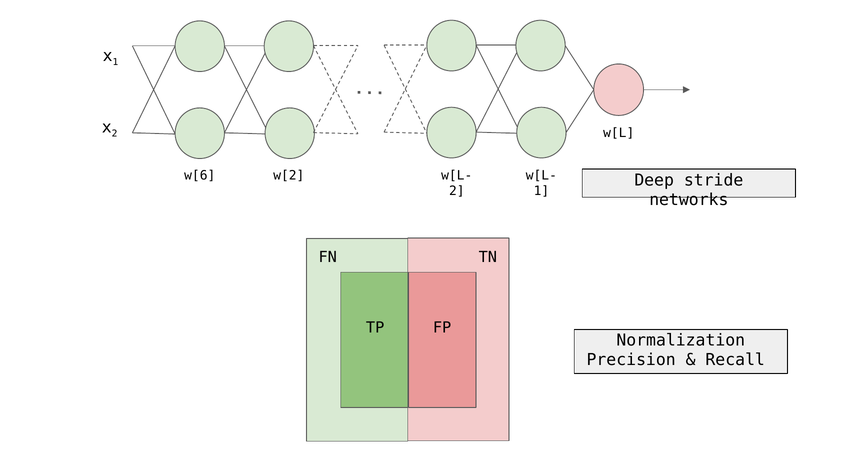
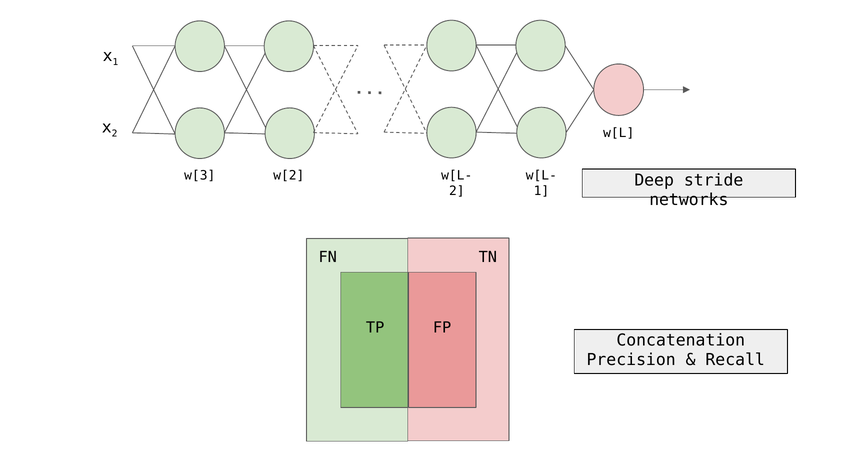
w[6: w[6 -> w[3
Normalization: Normalization -> Concatenation
